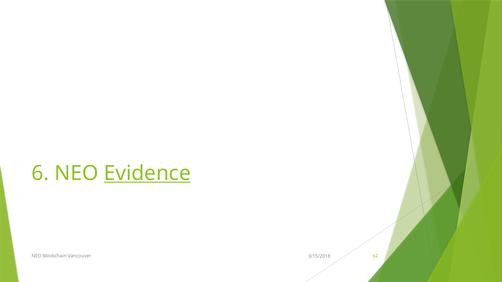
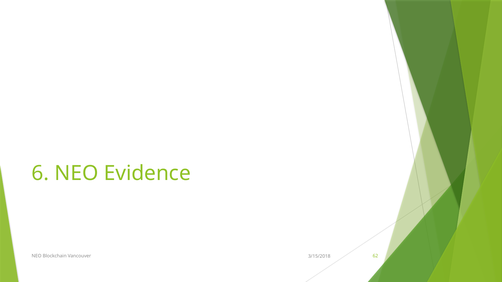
Evidence underline: present -> none
